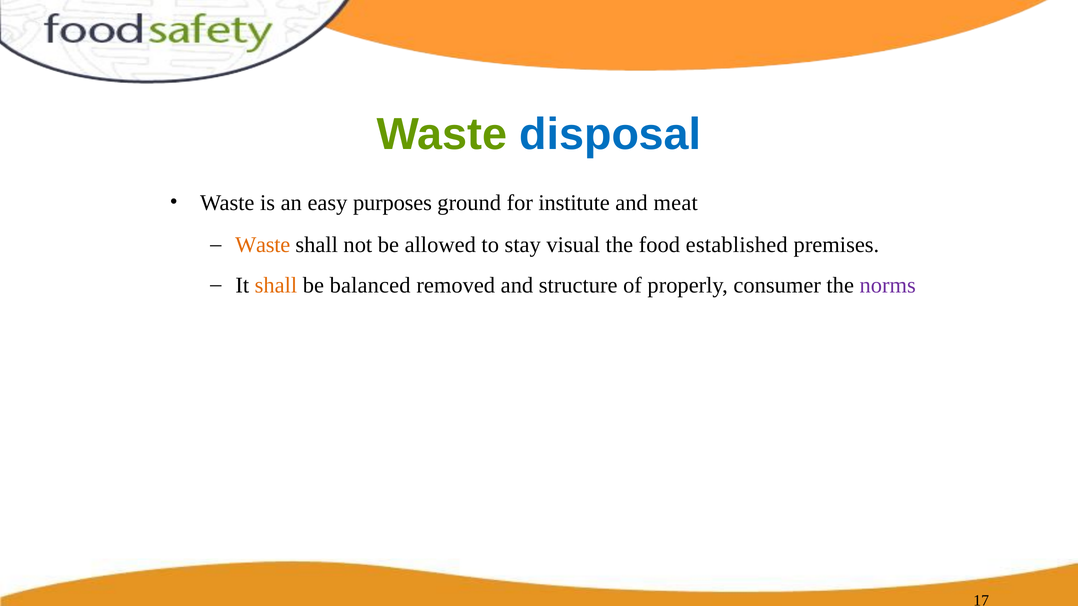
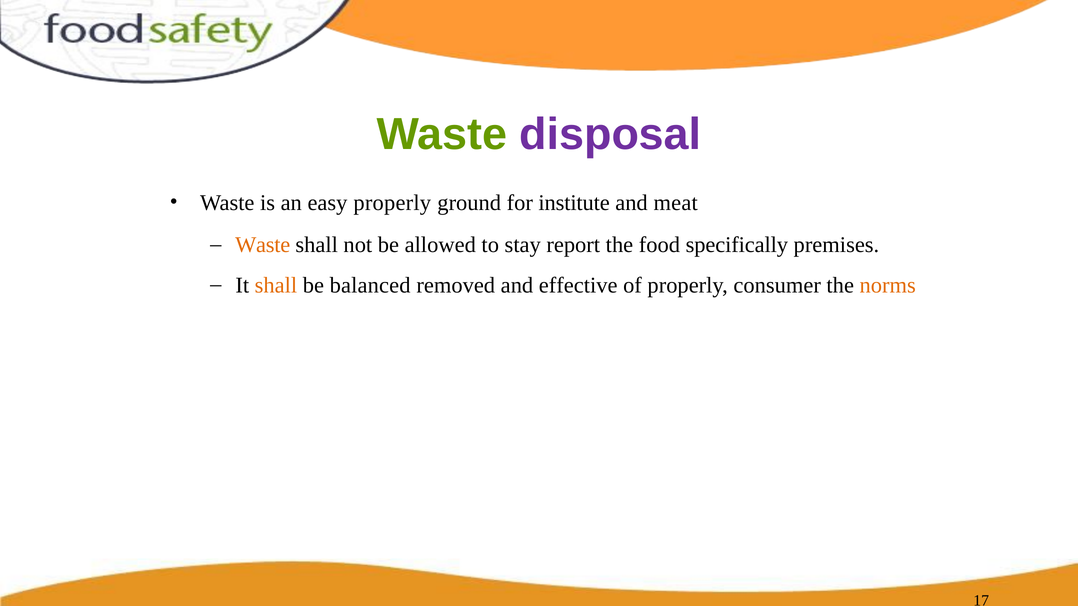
disposal colour: blue -> purple
easy purposes: purposes -> properly
visual: visual -> report
established: established -> specifically
structure: structure -> effective
norms colour: purple -> orange
